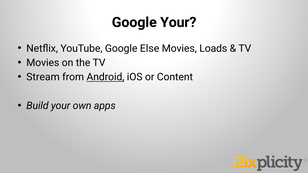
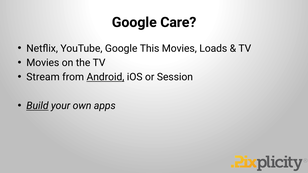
Google Your: Your -> Care
Else: Else -> This
Content: Content -> Session
Build underline: none -> present
